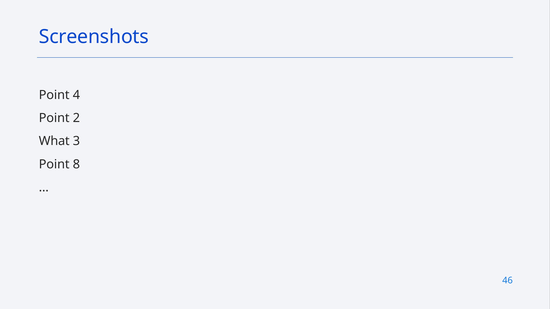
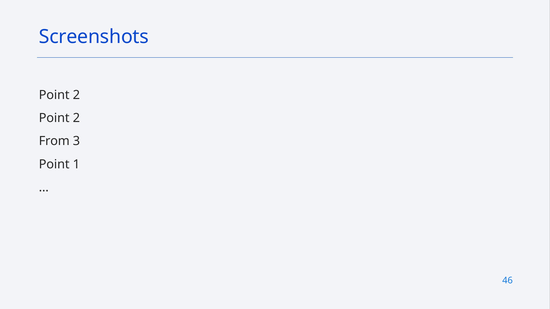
4 at (76, 95): 4 -> 2
What: What -> From
8: 8 -> 1
